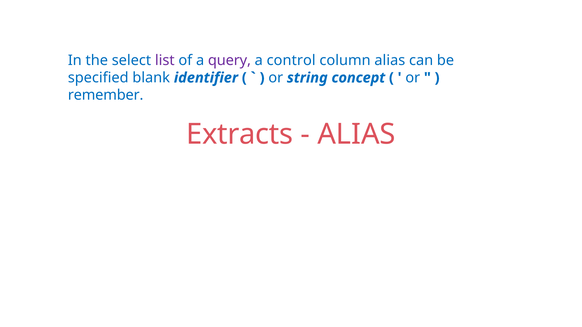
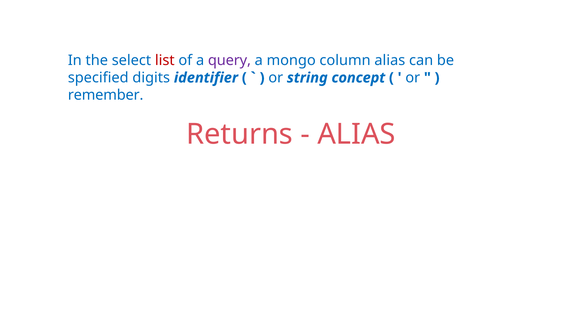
list colour: purple -> red
control: control -> mongo
blank: blank -> digits
Extracts: Extracts -> Returns
